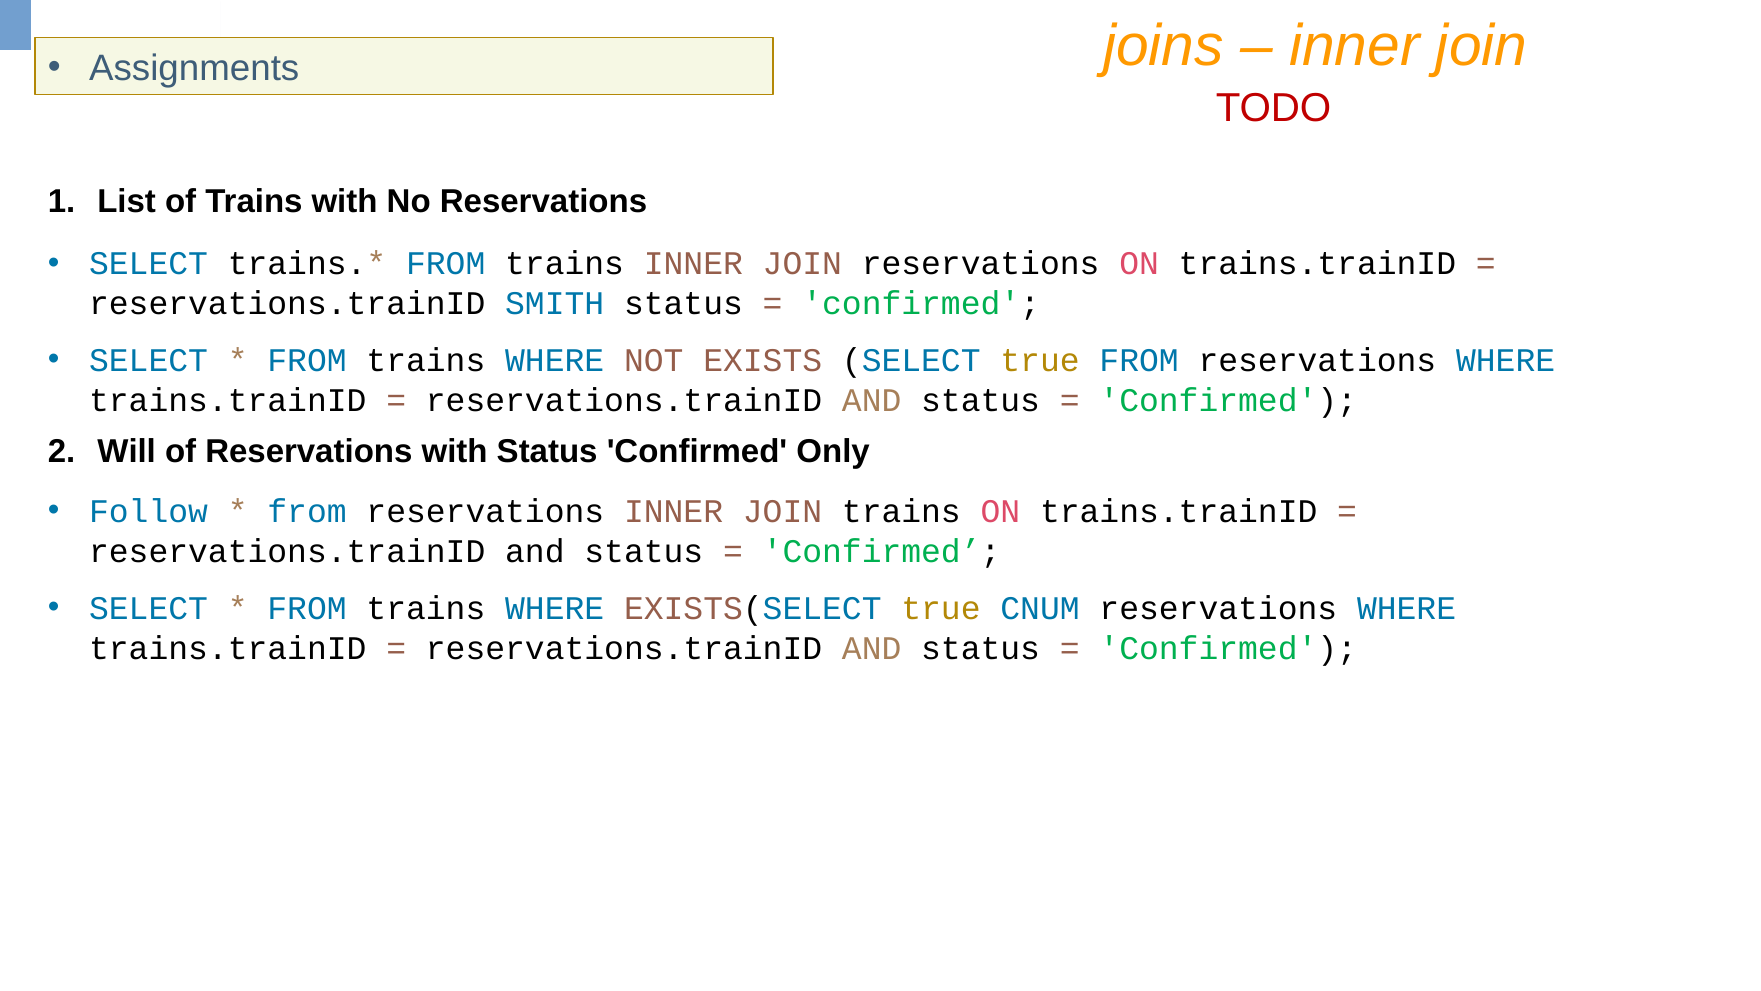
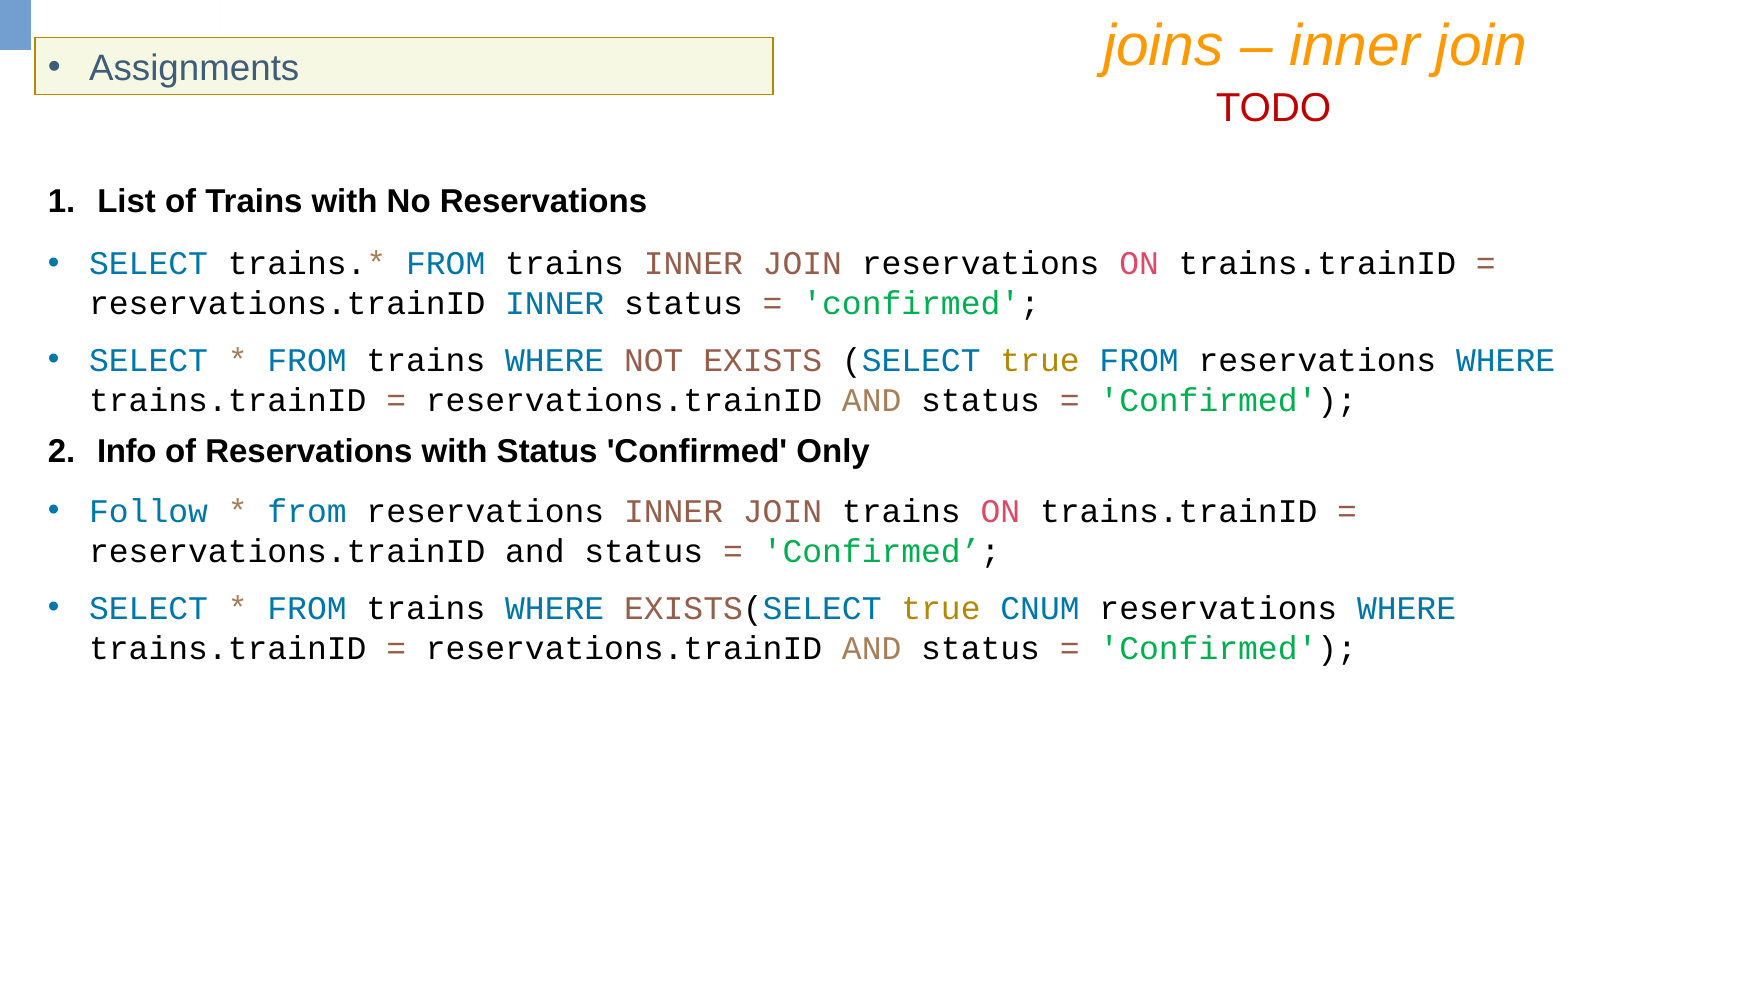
reservations.trainID SMITH: SMITH -> INNER
Will: Will -> Info
